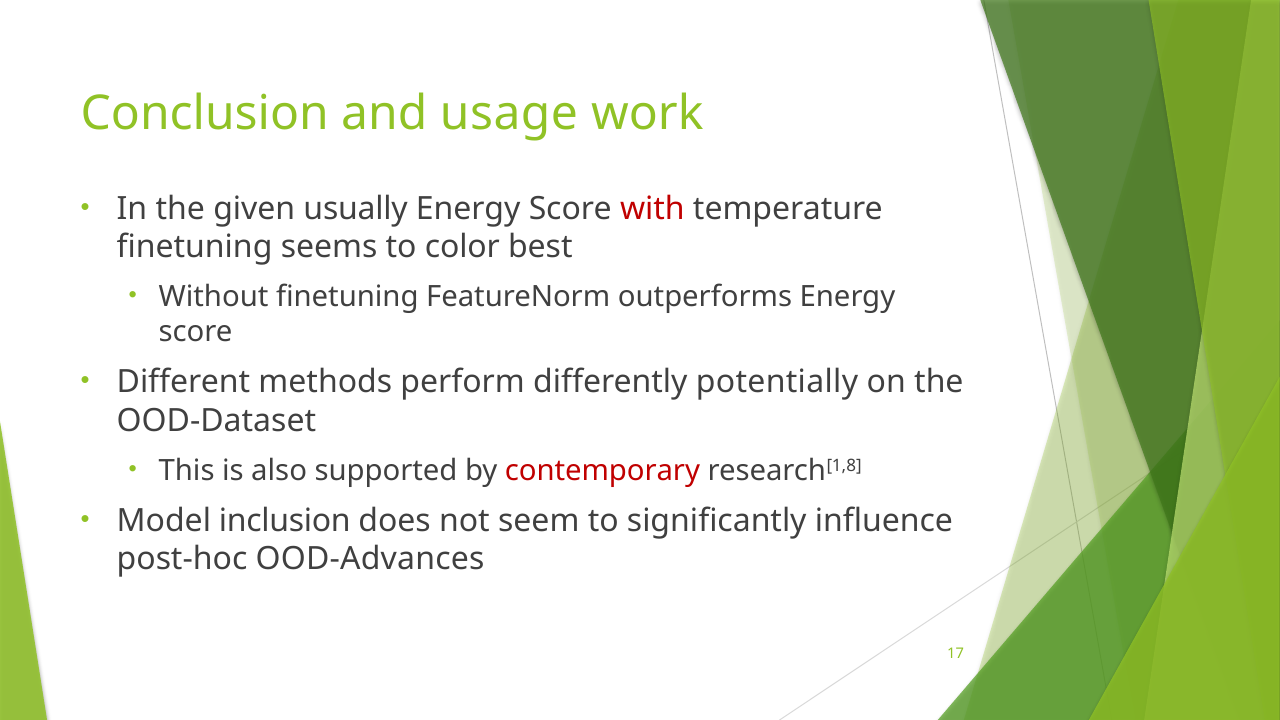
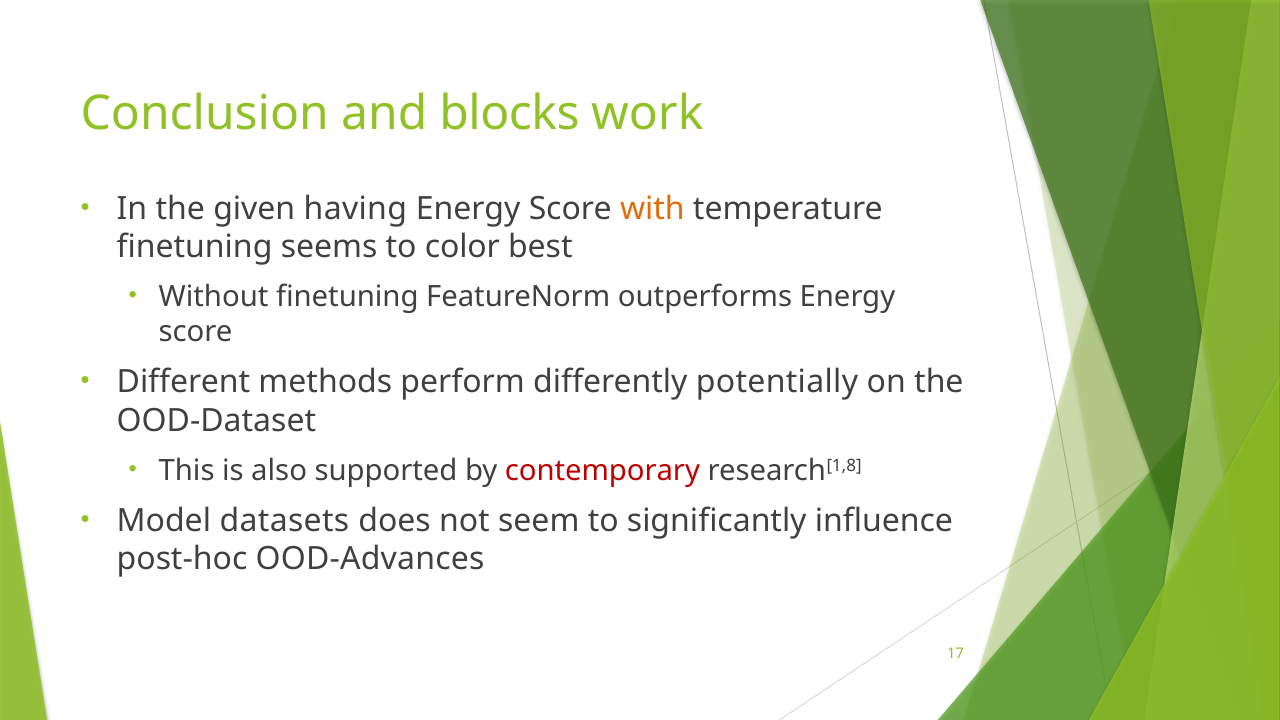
usage: usage -> blocks
usually: usually -> having
with colour: red -> orange
inclusion: inclusion -> datasets
